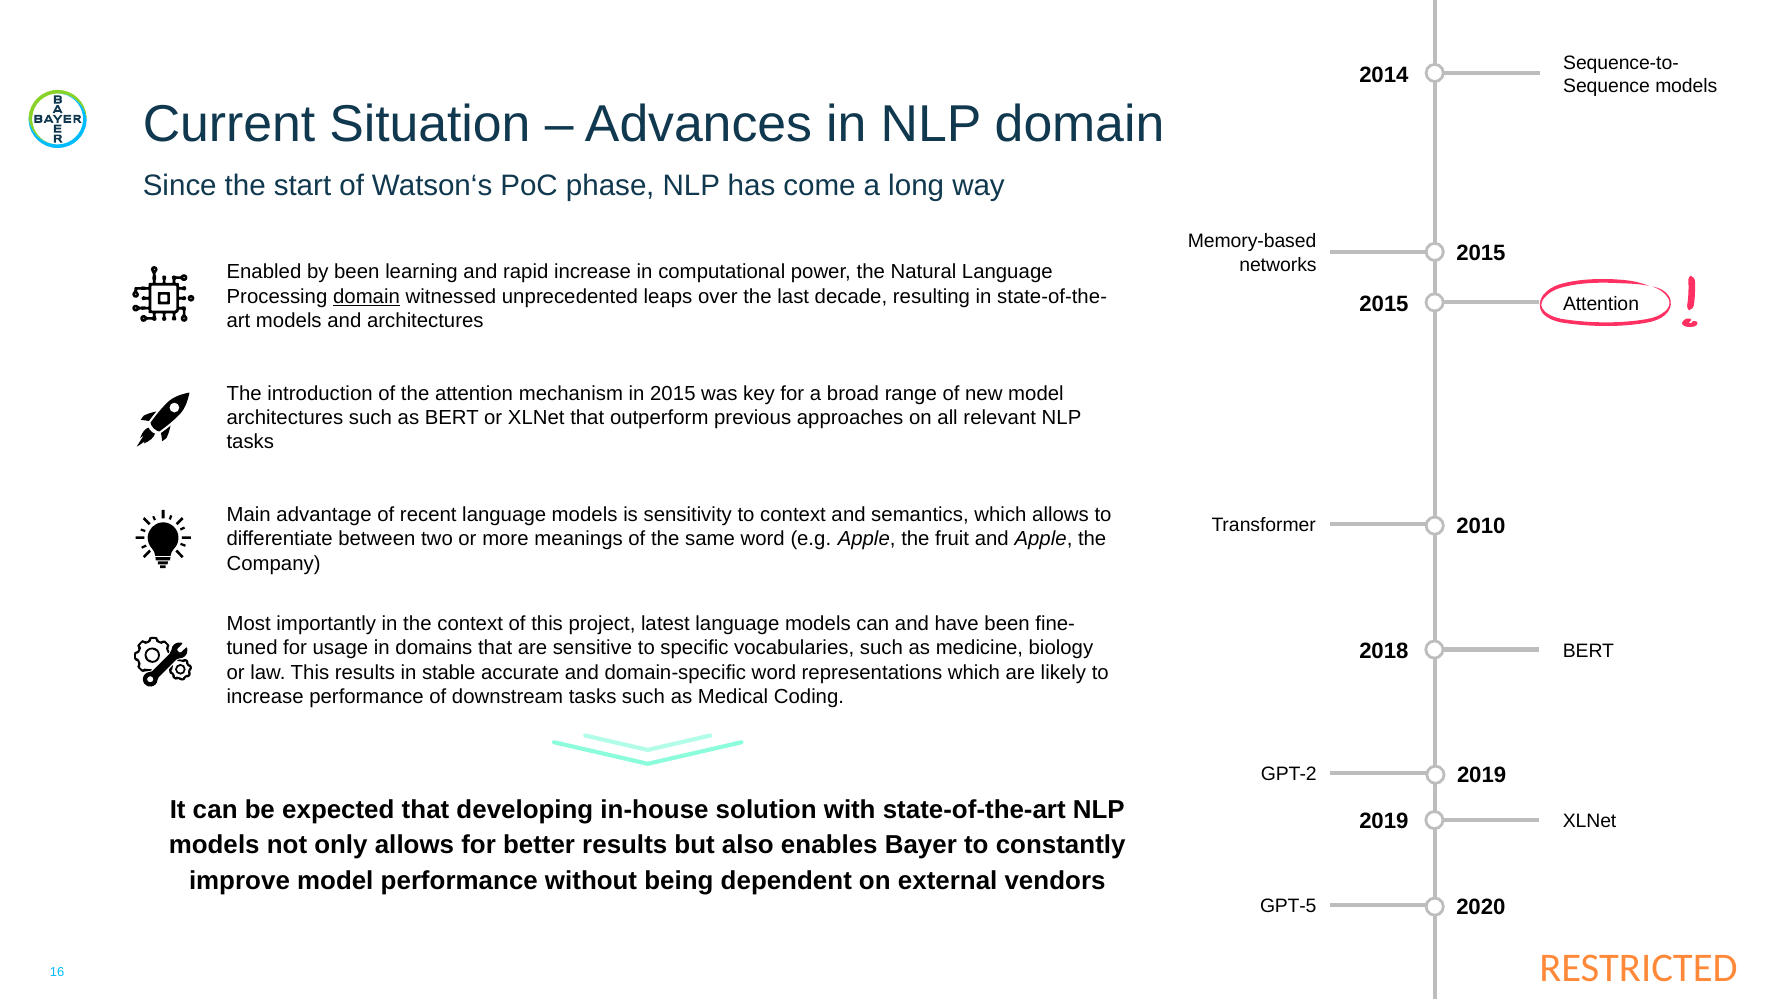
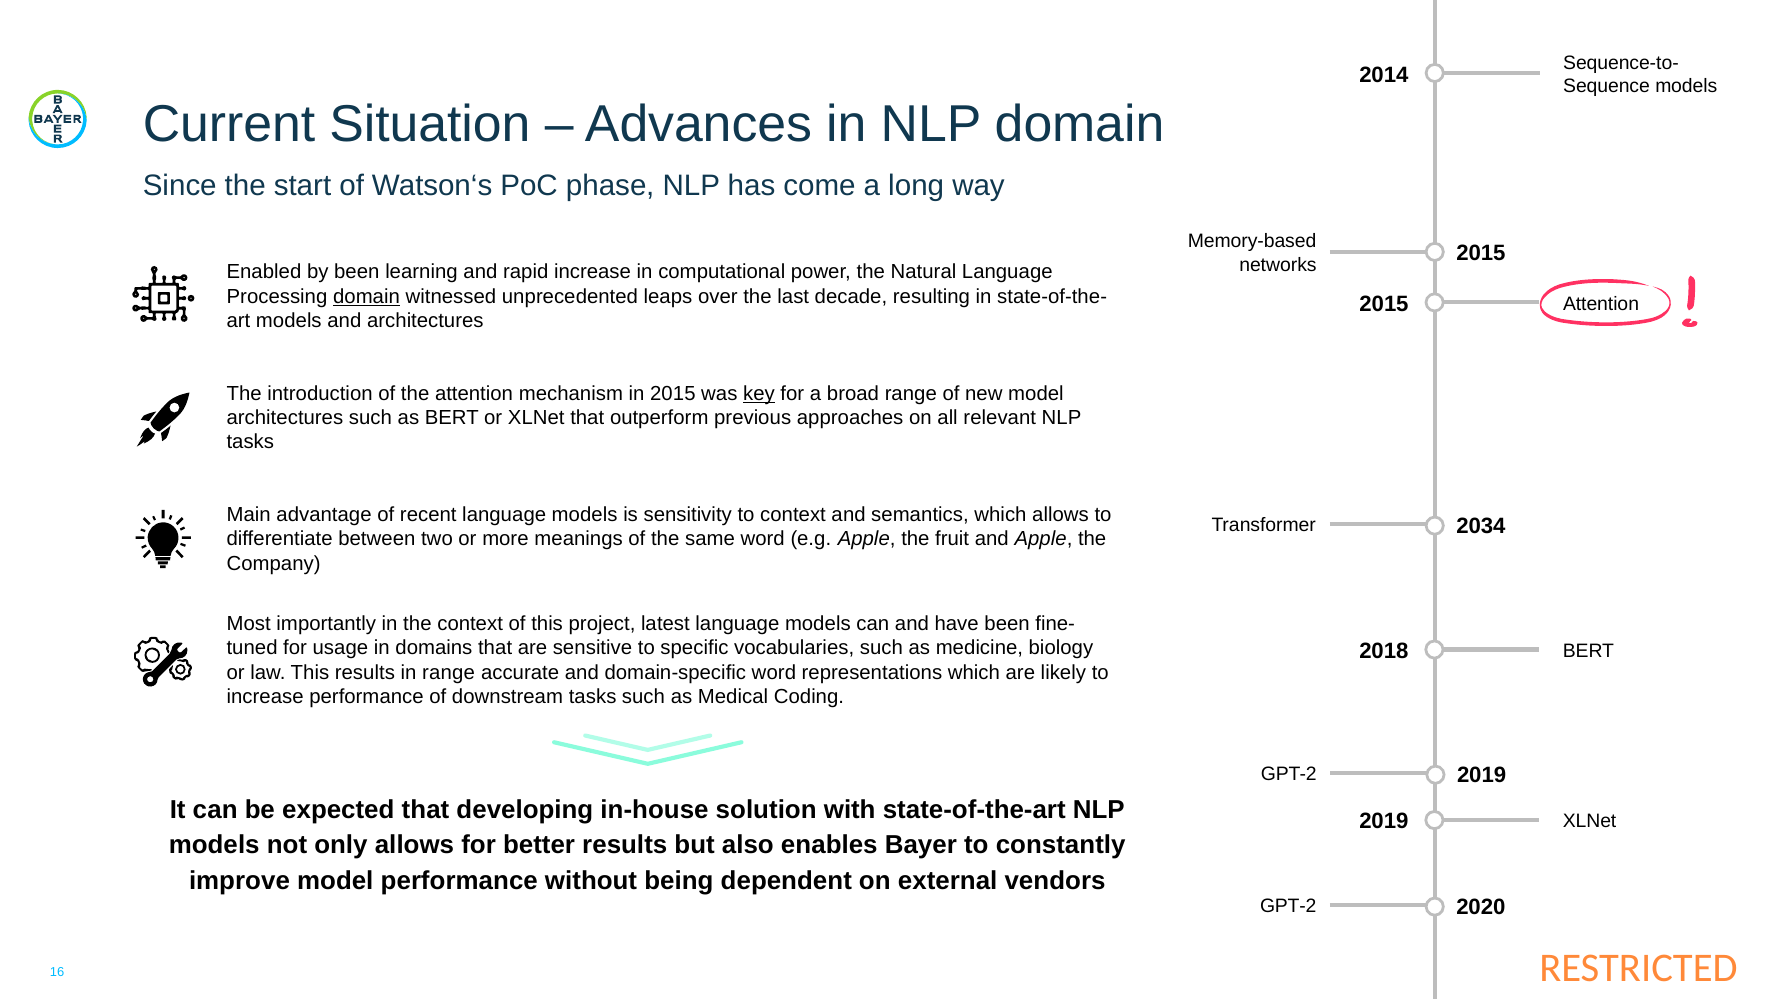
key underline: none -> present
2010: 2010 -> 2034
in stable: stable -> range
GPT-5 at (1288, 906): GPT-5 -> GPT-2
